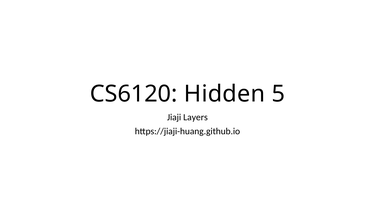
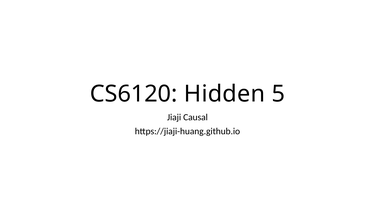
Layers: Layers -> Causal
